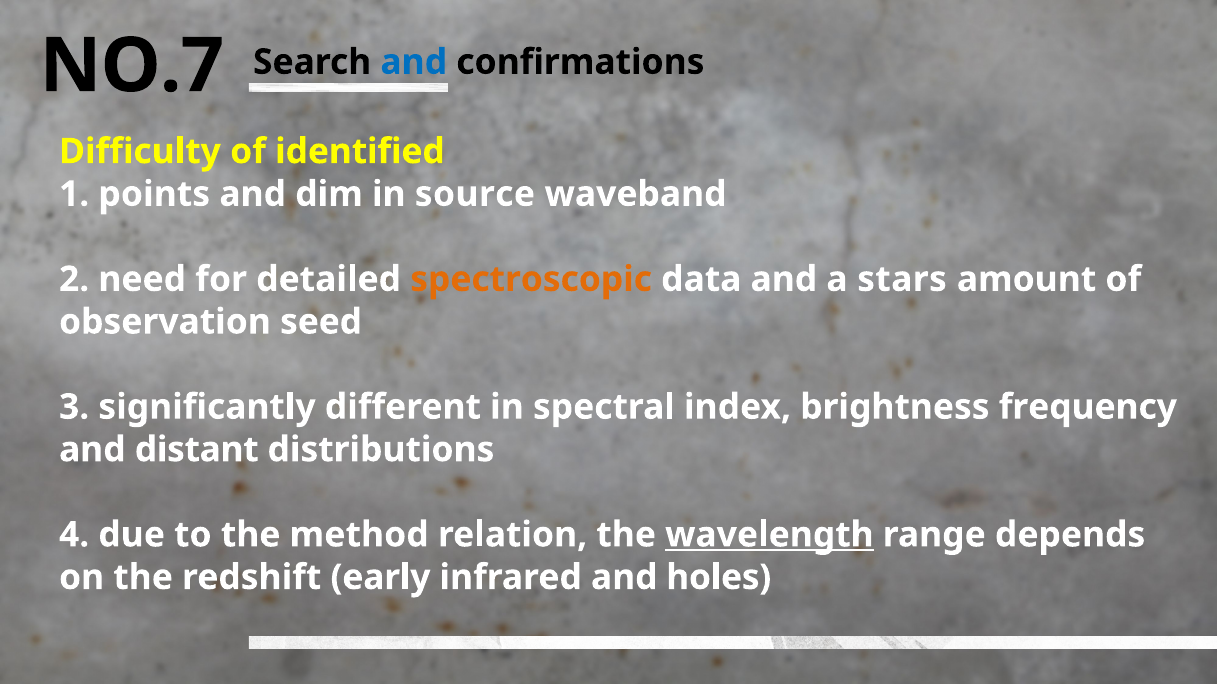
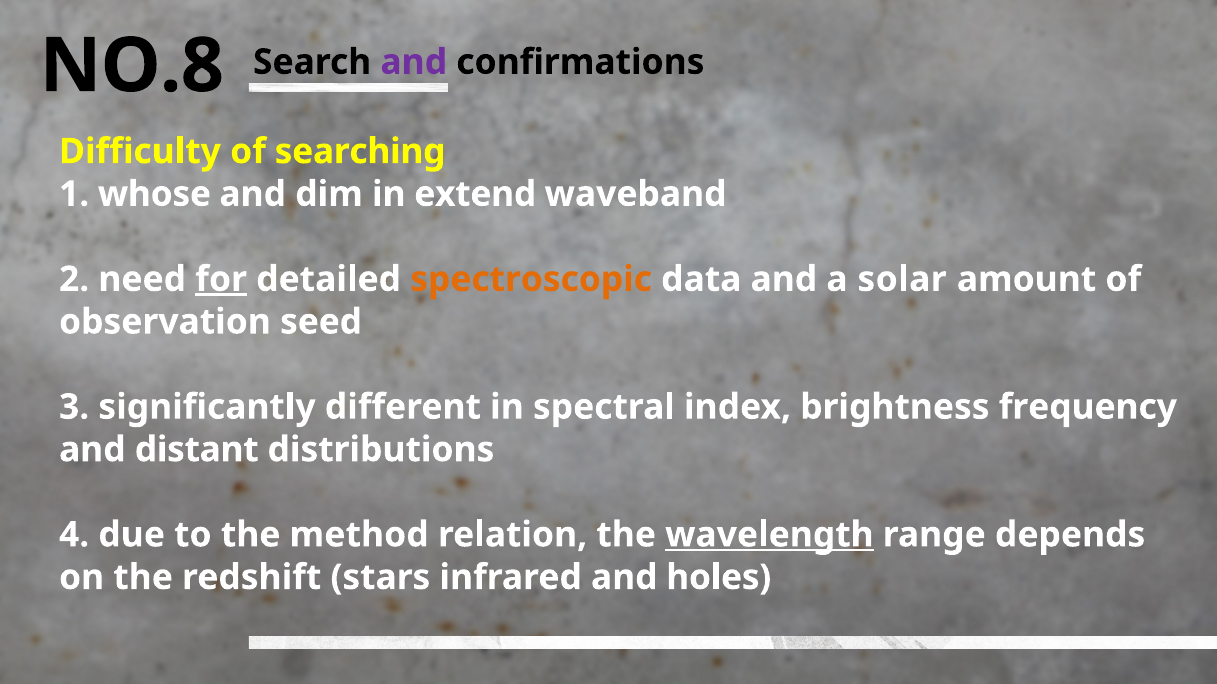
NO.7: NO.7 -> NO.8
and at (414, 62) colour: blue -> purple
identified: identified -> searching
points: points -> whose
source: source -> extend
for underline: none -> present
stars: stars -> solar
early: early -> stars
